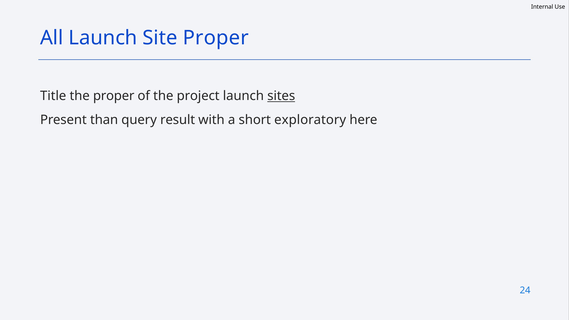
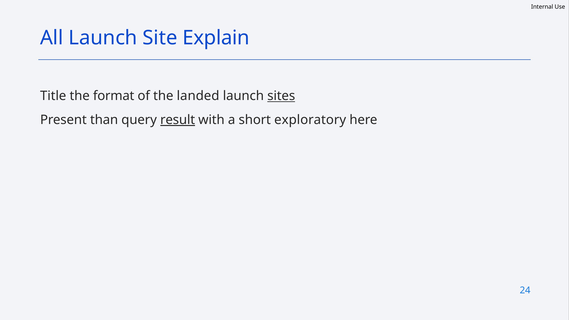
Site Proper: Proper -> Explain
the proper: proper -> format
project: project -> landed
result underline: none -> present
